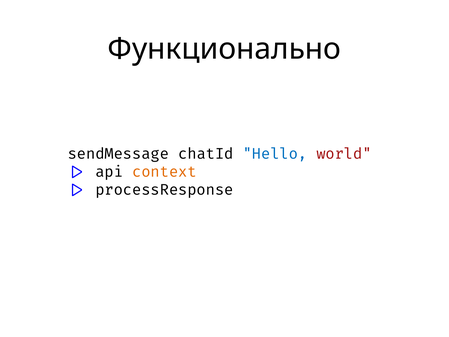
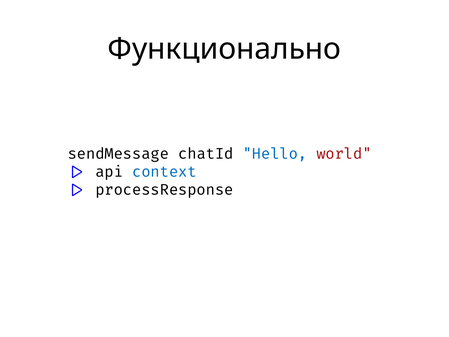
context colour: orange -> blue
